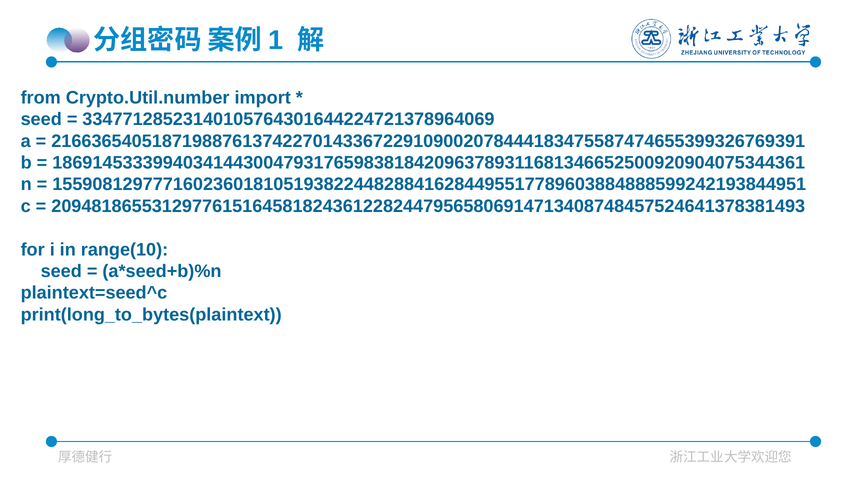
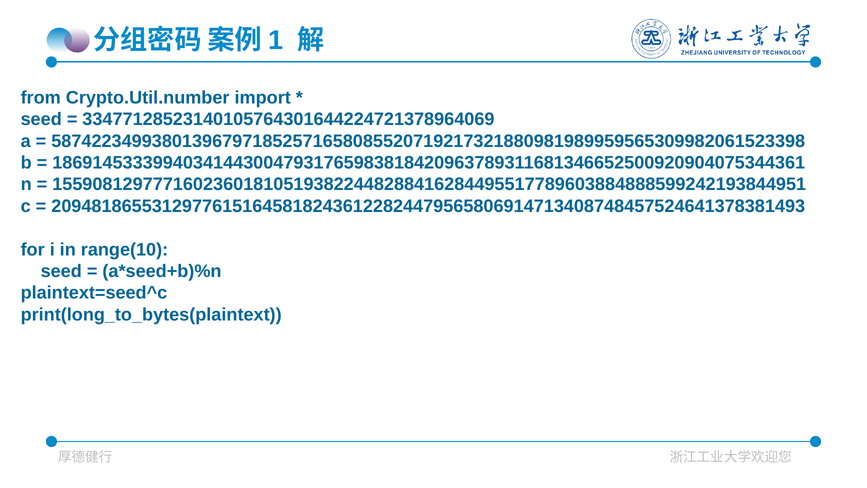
216636540518719887613742270143367229109002078444183475587474655399326769391: 216636540518719887613742270143367229109002078444183475587474655399326769391 -> 587422349938013967971852571658085520719217321880981989959565309982061523398
